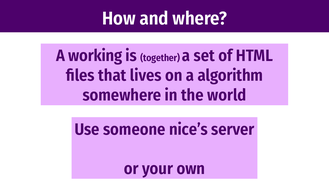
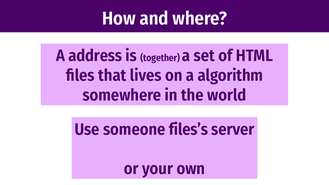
working: working -> address
nice’s: nice’s -> files’s
